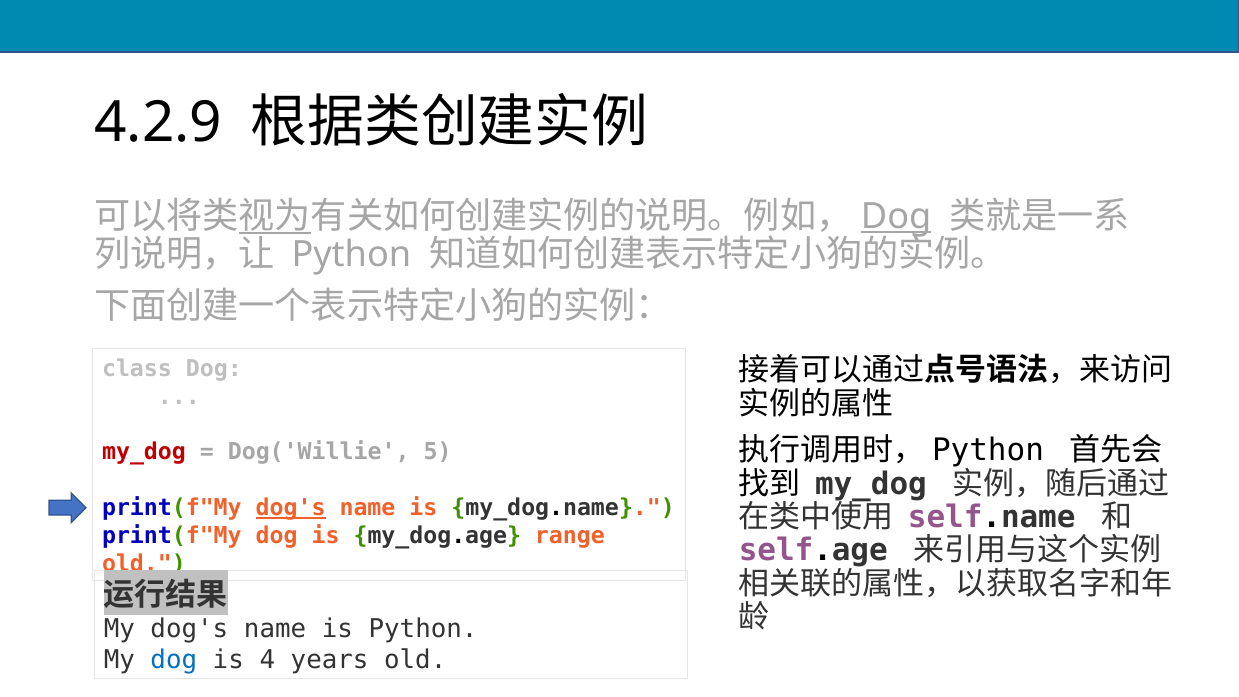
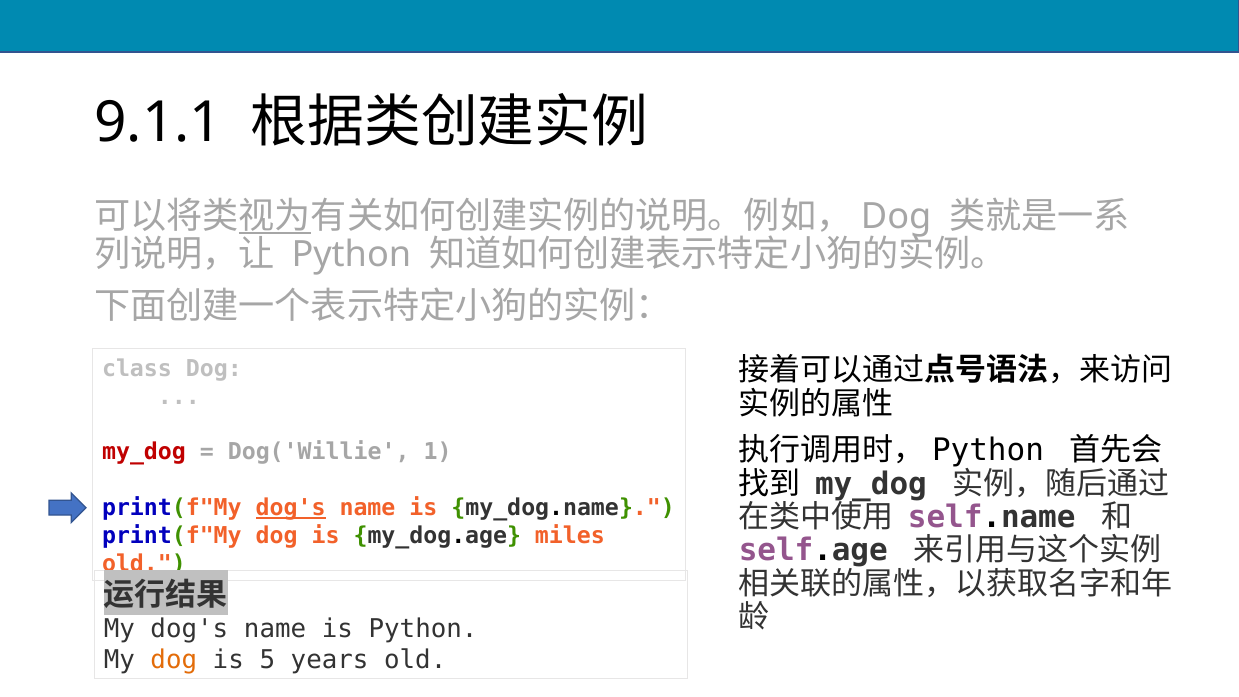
4.2.9: 4.2.9 -> 9.1.1
Dog at (896, 216) underline: present -> none
5: 5 -> 1
range: range -> miles
dog at (174, 660) colour: blue -> orange
4: 4 -> 5
